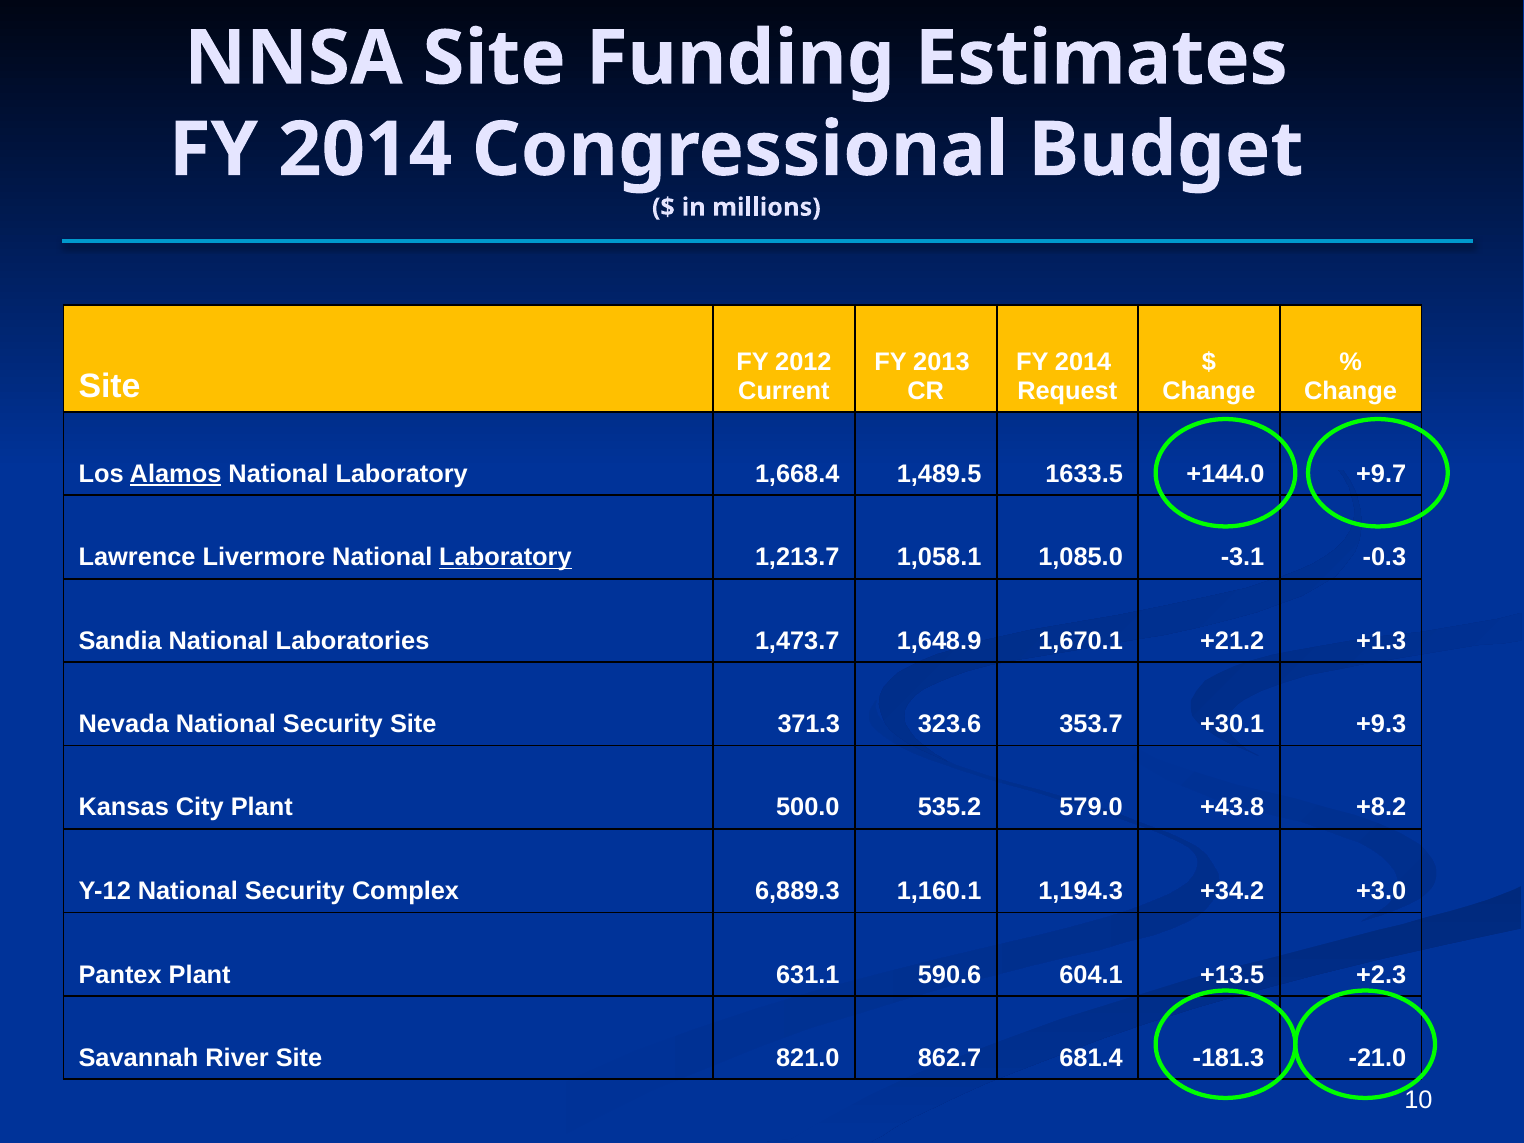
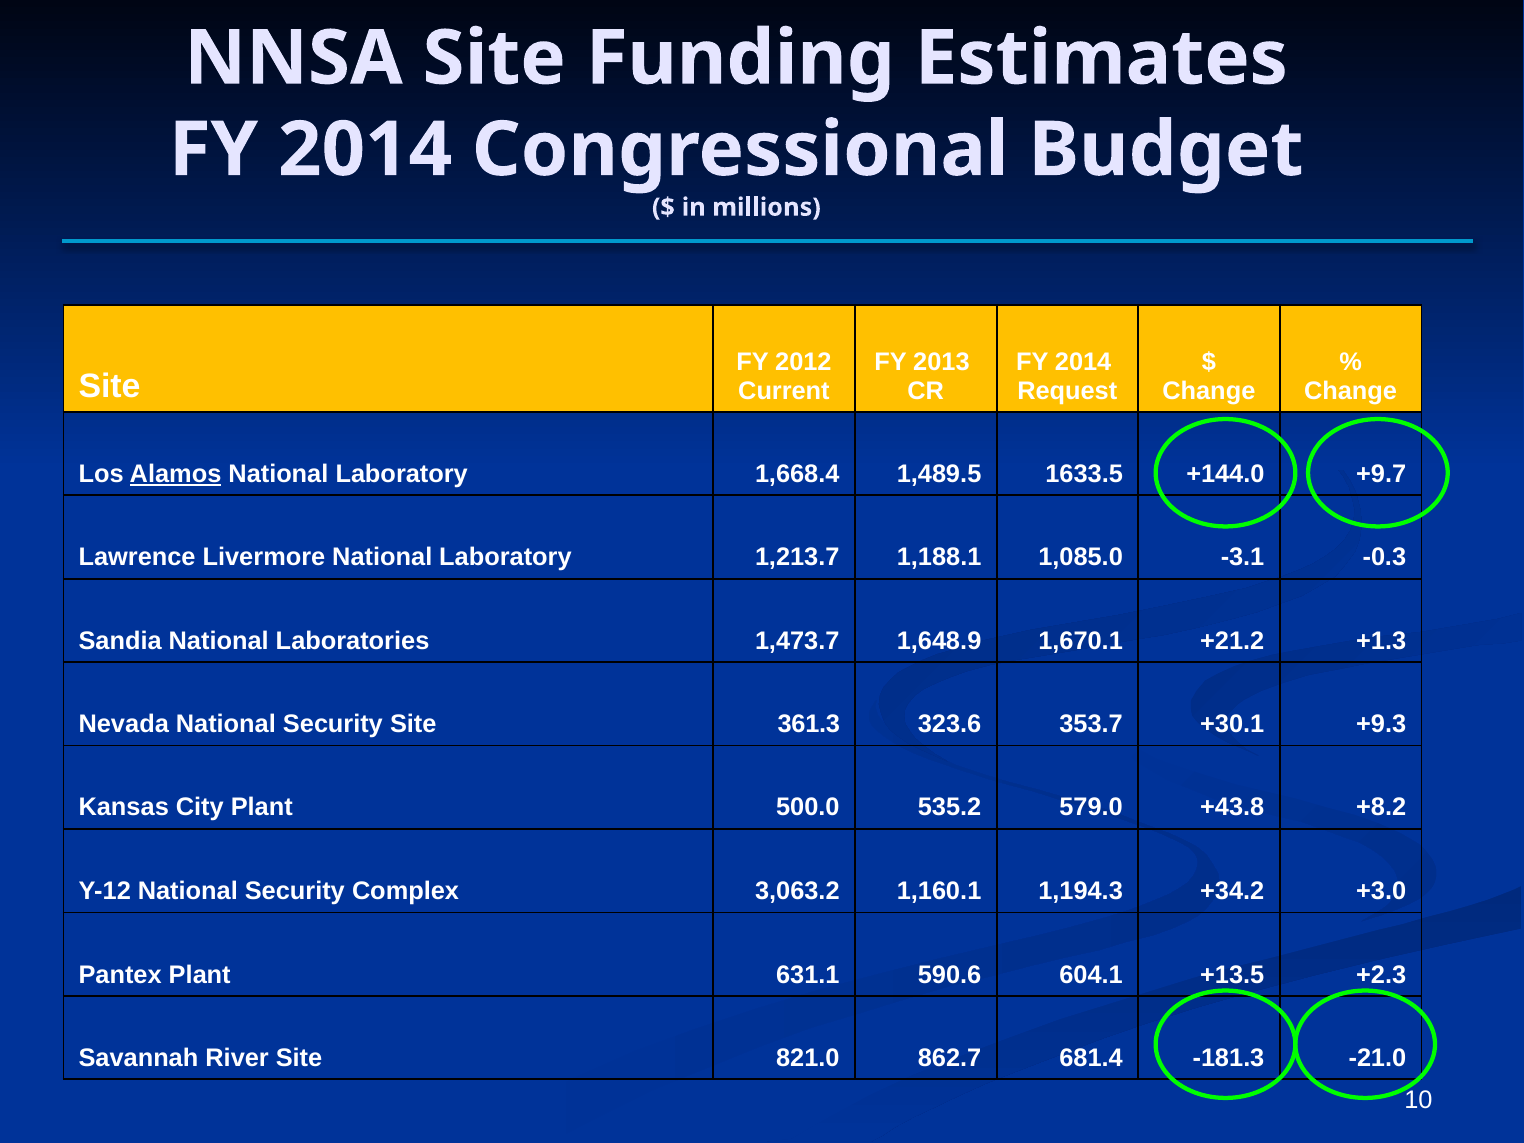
Laboratory at (505, 557) underline: present -> none
1,058.1: 1,058.1 -> 1,188.1
371.3: 371.3 -> 361.3
6,889.3: 6,889.3 -> 3,063.2
